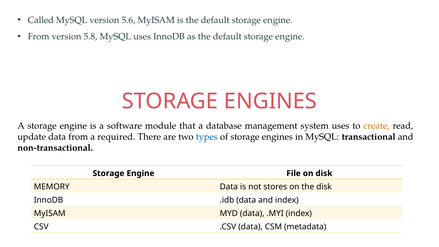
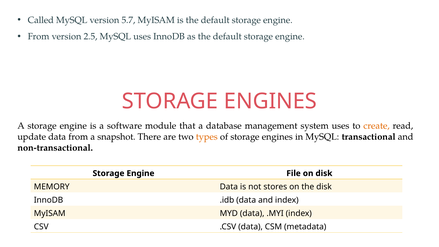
5.6: 5.6 -> 5.7
5.8: 5.8 -> 2.5
required: required -> snapshot
types colour: blue -> orange
